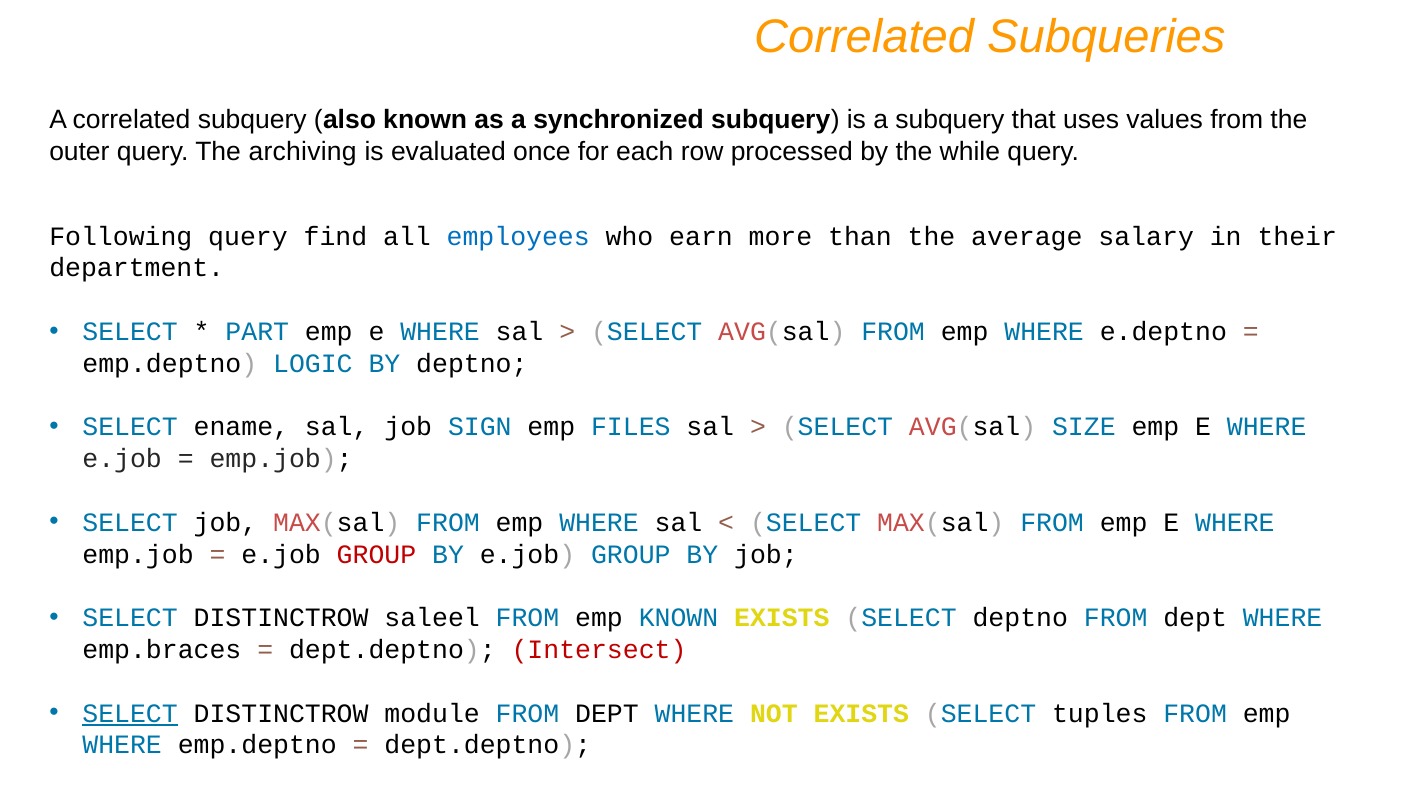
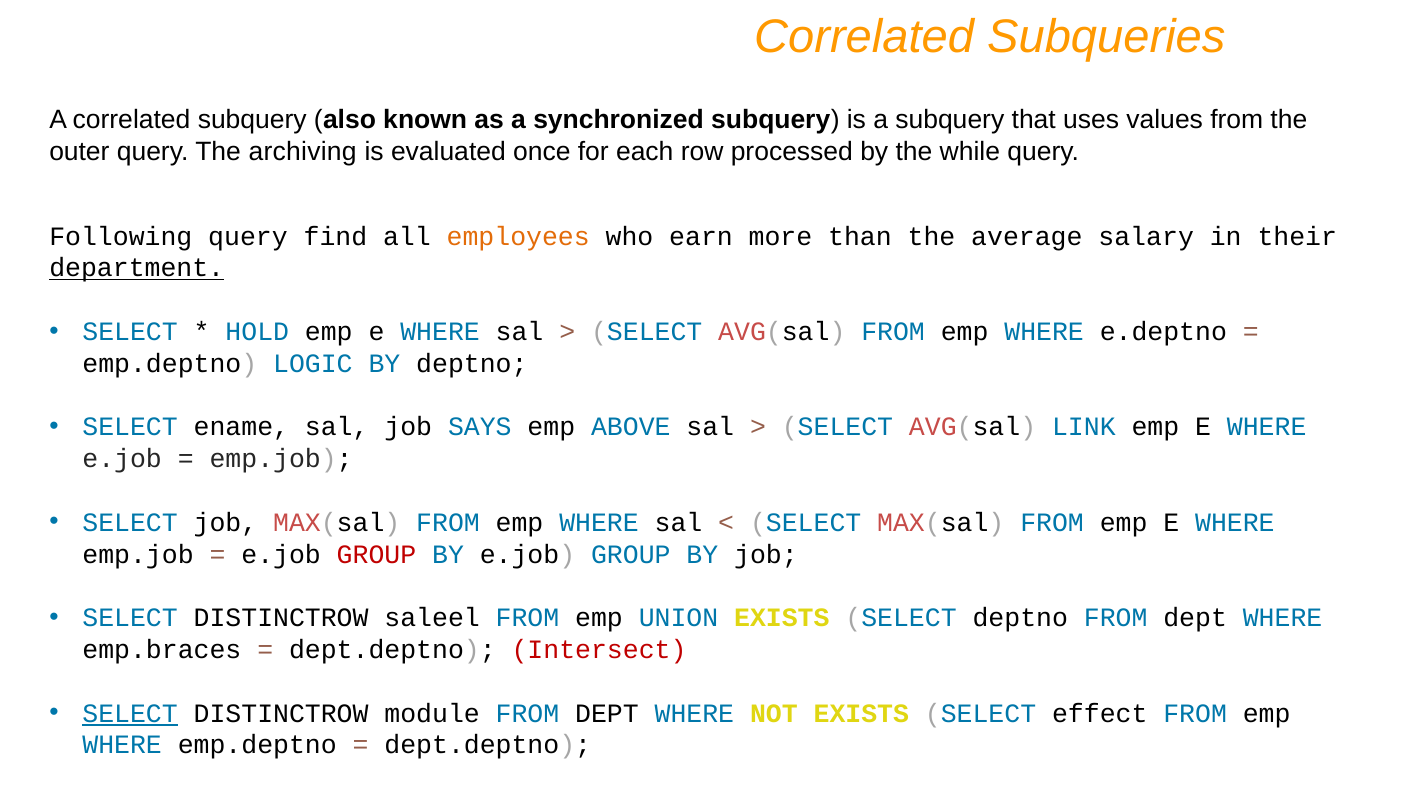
employees colour: blue -> orange
department underline: none -> present
PART: PART -> HOLD
SIGN: SIGN -> SAYS
FILES: FILES -> ABOVE
SIZE: SIZE -> LINK
emp KNOWN: KNOWN -> UNION
tuples: tuples -> effect
